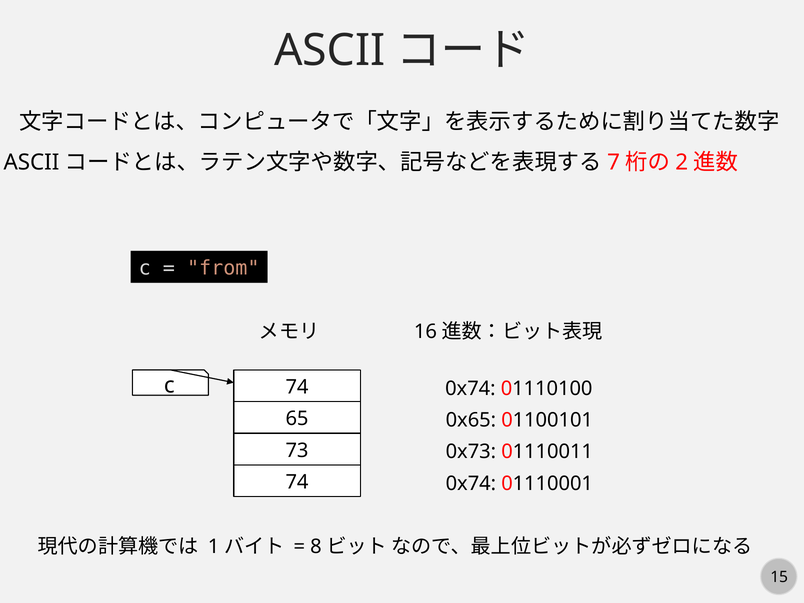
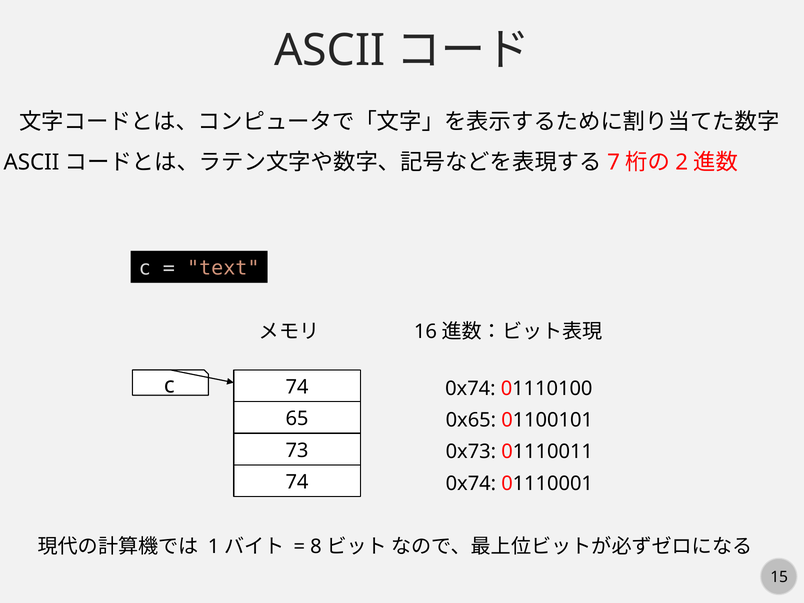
from: from -> text
